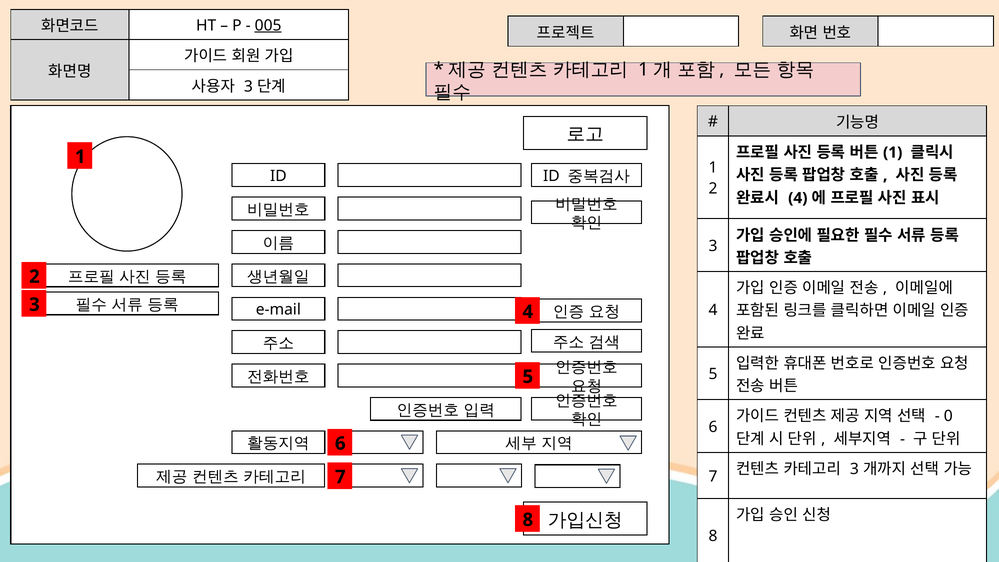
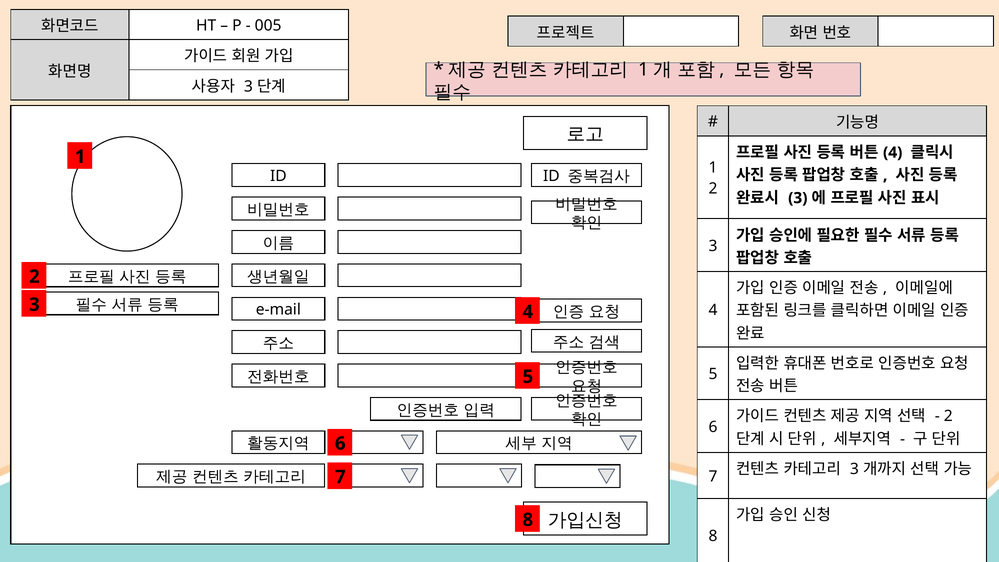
005 underline: present -> none
1 at (893, 153): 1 -> 4
4 at (798, 198): 4 -> 3
0 at (948, 416): 0 -> 2
